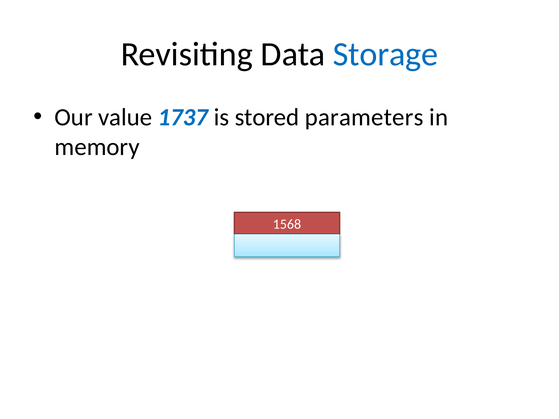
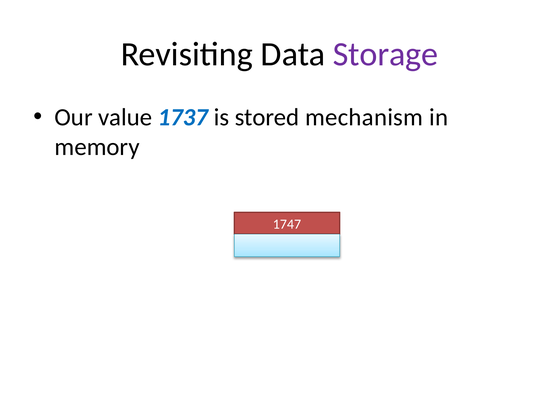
Storage colour: blue -> purple
parameters: parameters -> mechanism
1568: 1568 -> 1747
